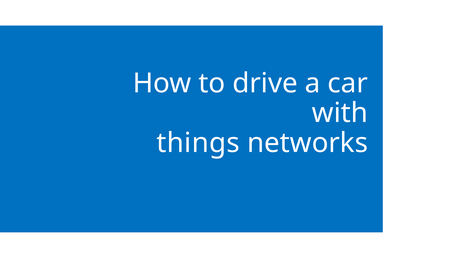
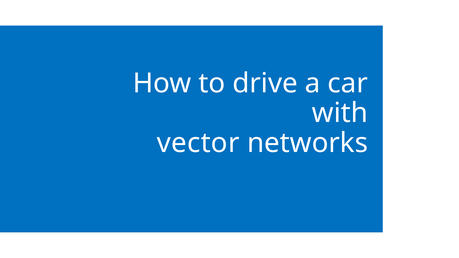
things: things -> vector
